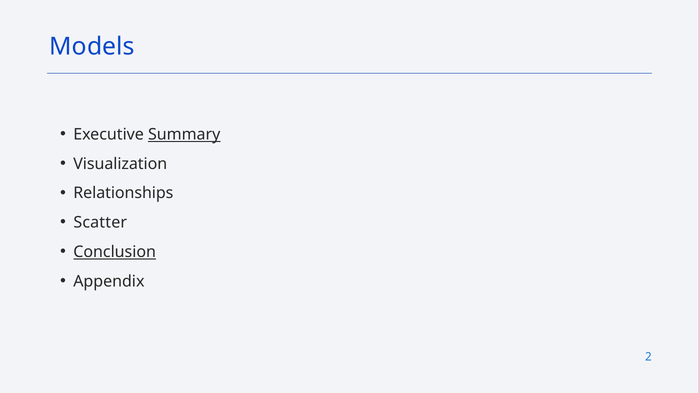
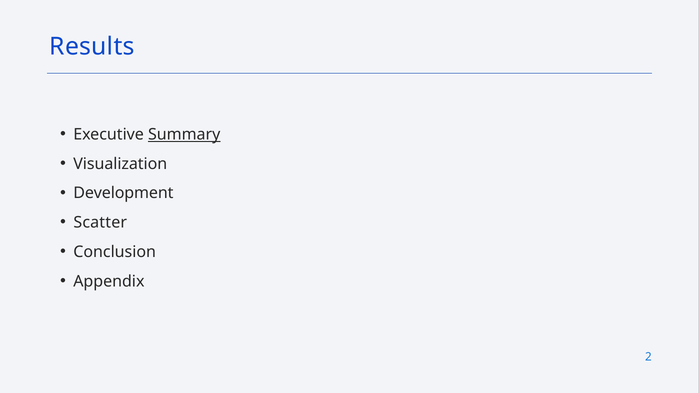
Models: Models -> Results
Relationships: Relationships -> Development
Conclusion underline: present -> none
